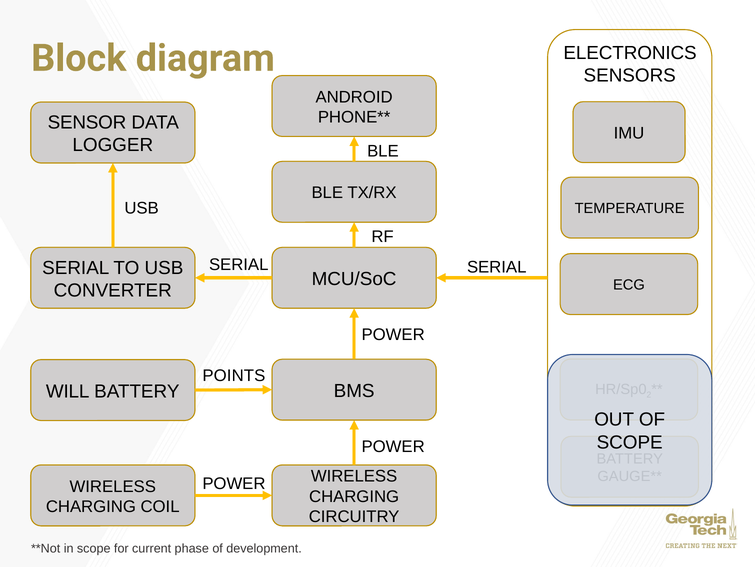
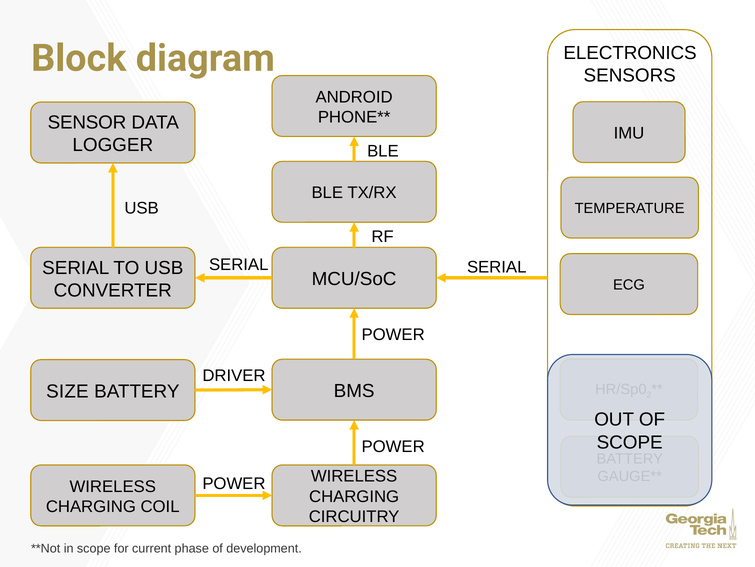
POINTS: POINTS -> DRIVER
WILL: WILL -> SIZE
